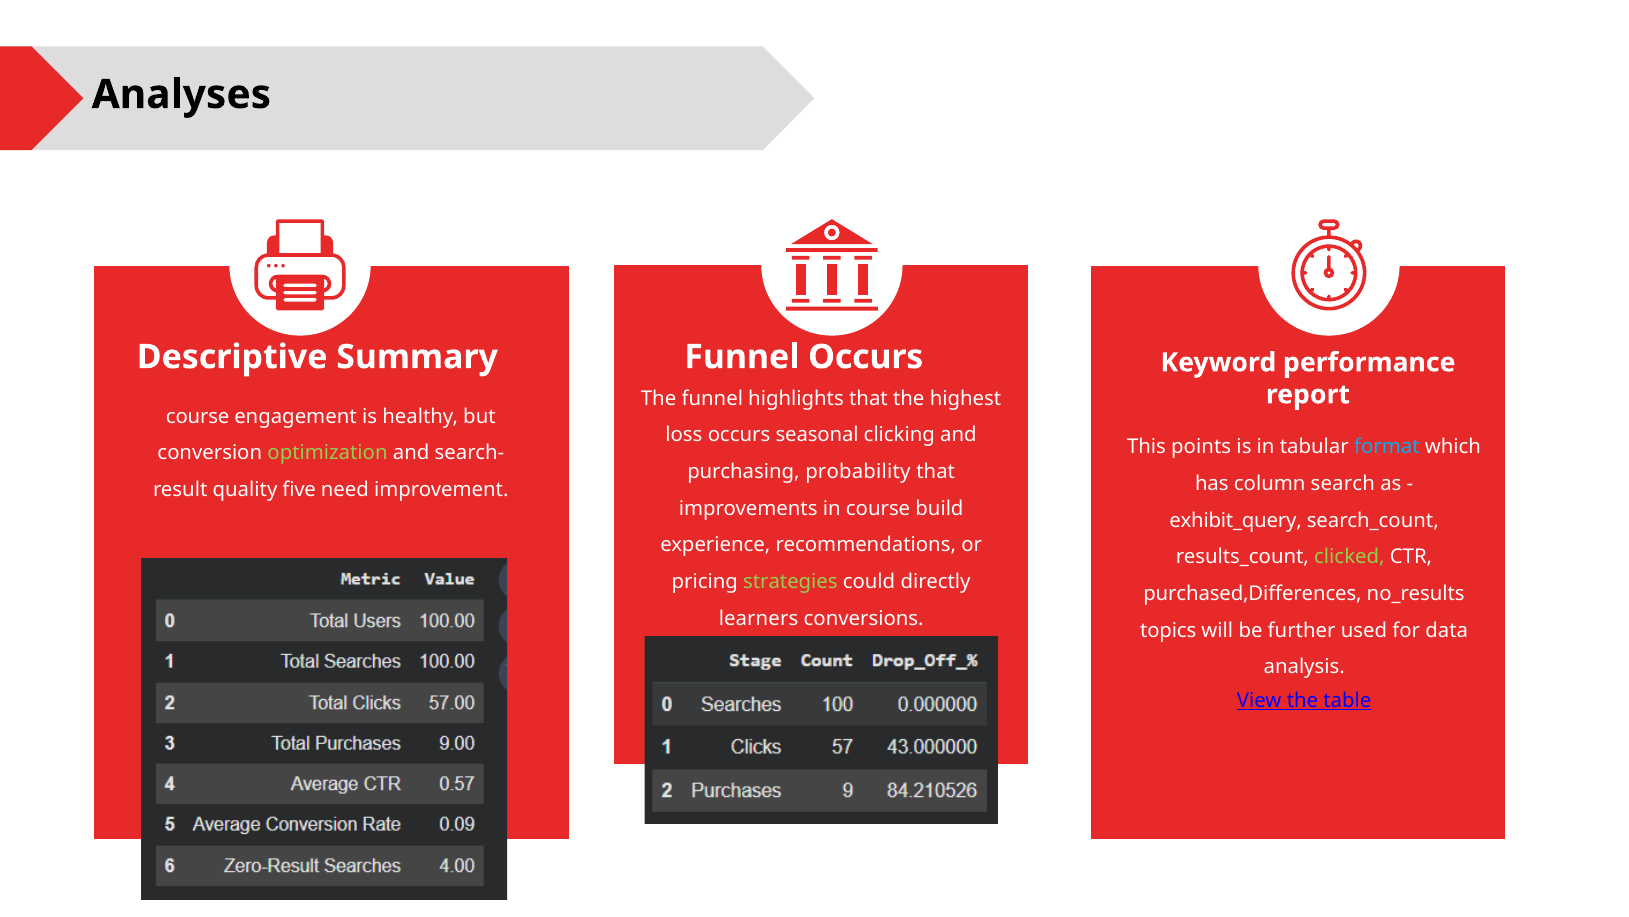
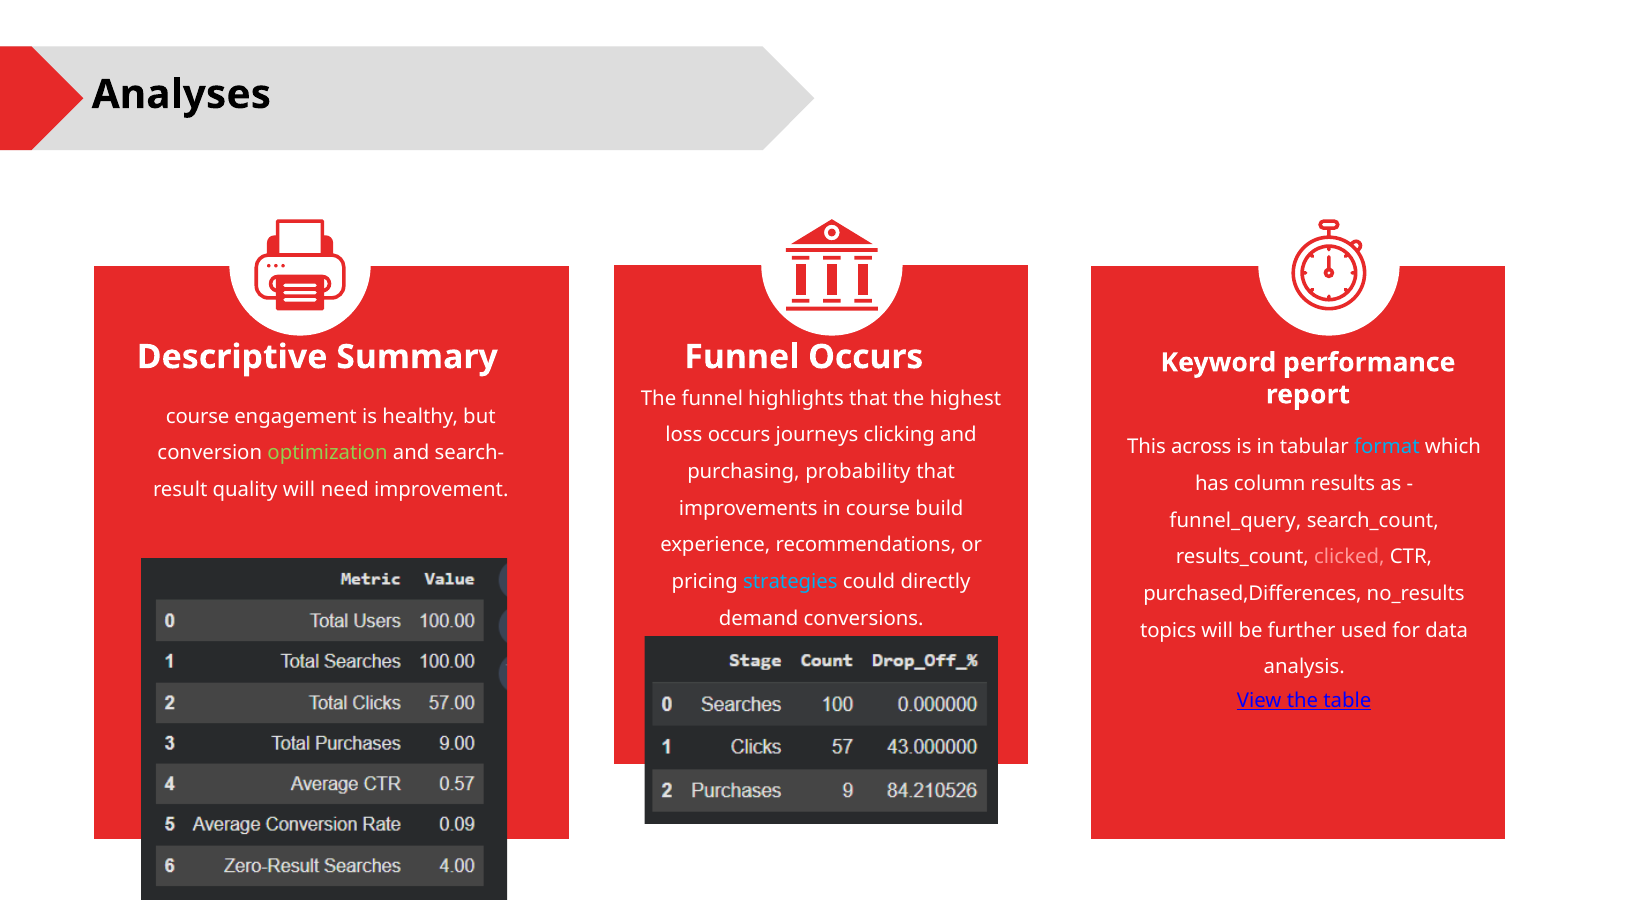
seasonal: seasonal -> journeys
points: points -> across
search: search -> results
quality five: five -> will
exhibit_query: exhibit_query -> funnel_query
clicked colour: light green -> pink
strategies colour: light green -> light blue
learners: learners -> demand
